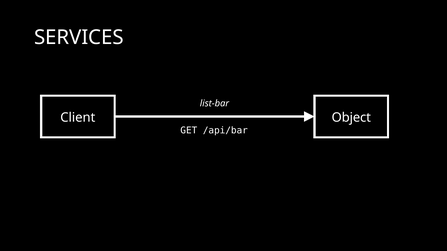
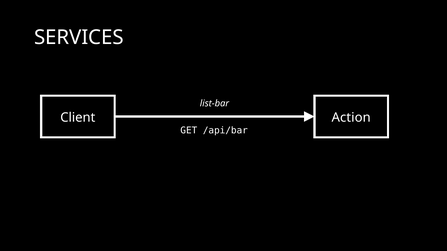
Object: Object -> Action
